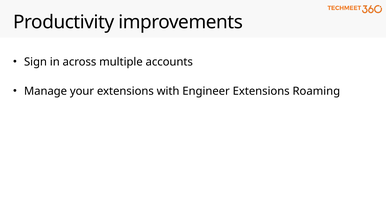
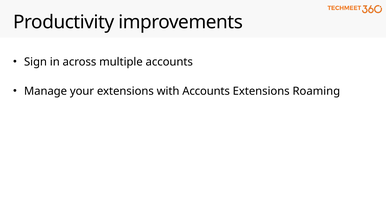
with Engineer: Engineer -> Accounts
